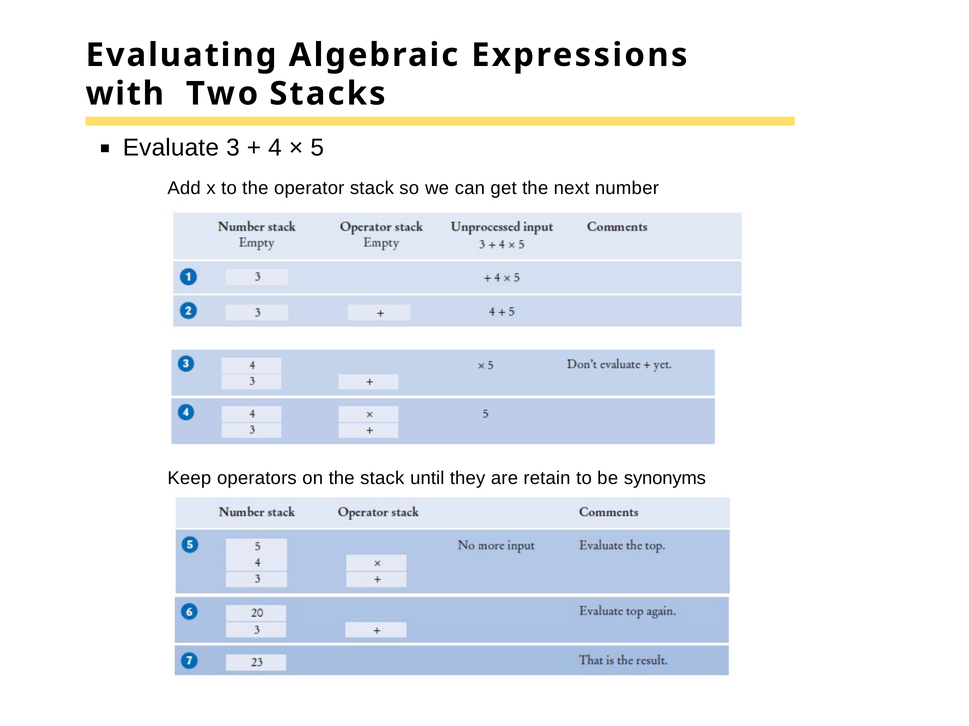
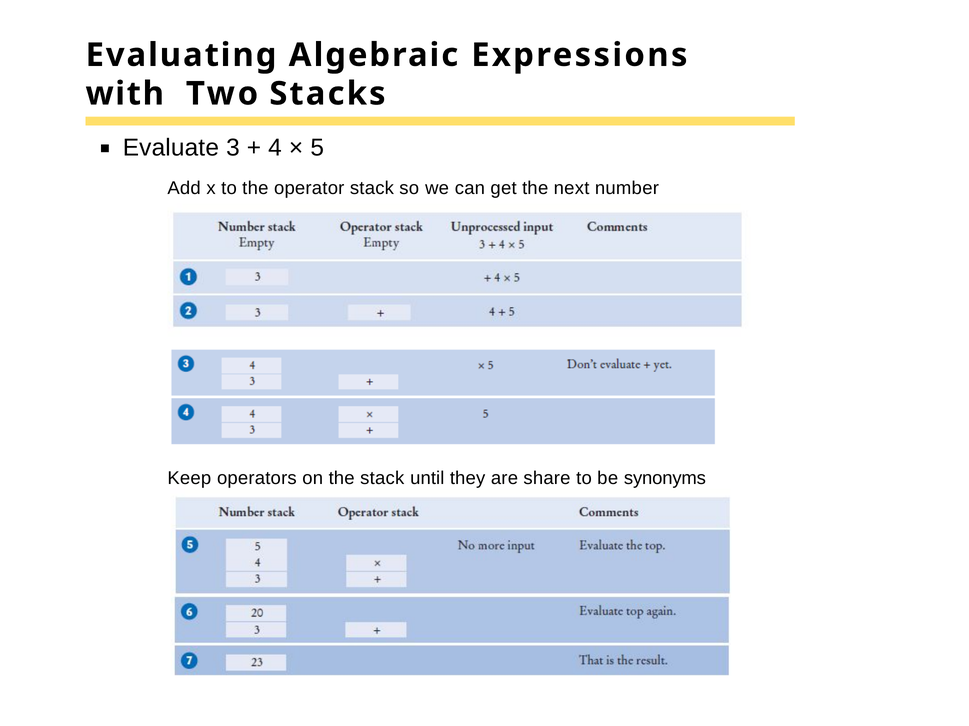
retain: retain -> share
